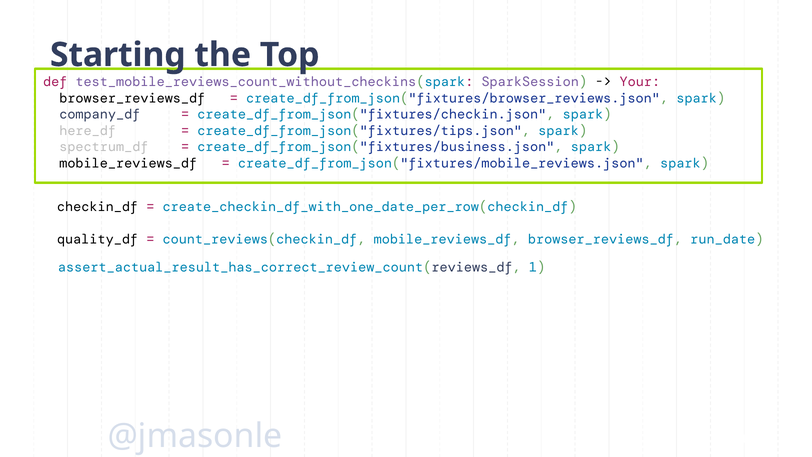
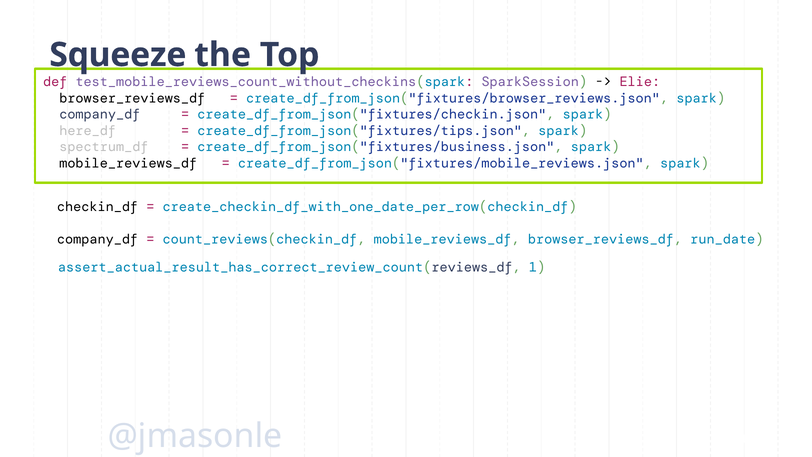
Starting: Starting -> Squeeze
Your: Your -> Elie
quality_df at (98, 239): quality_df -> company_df
